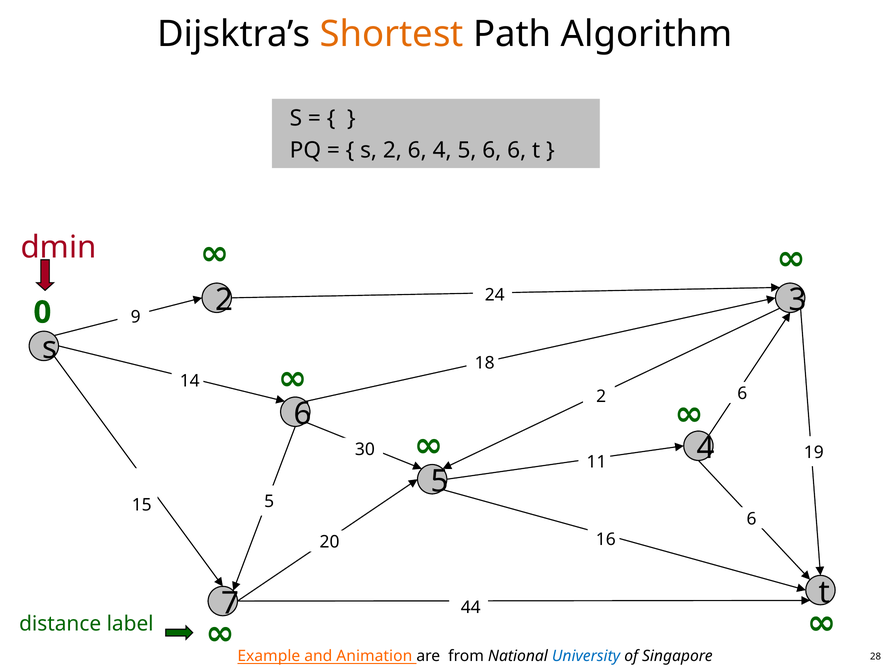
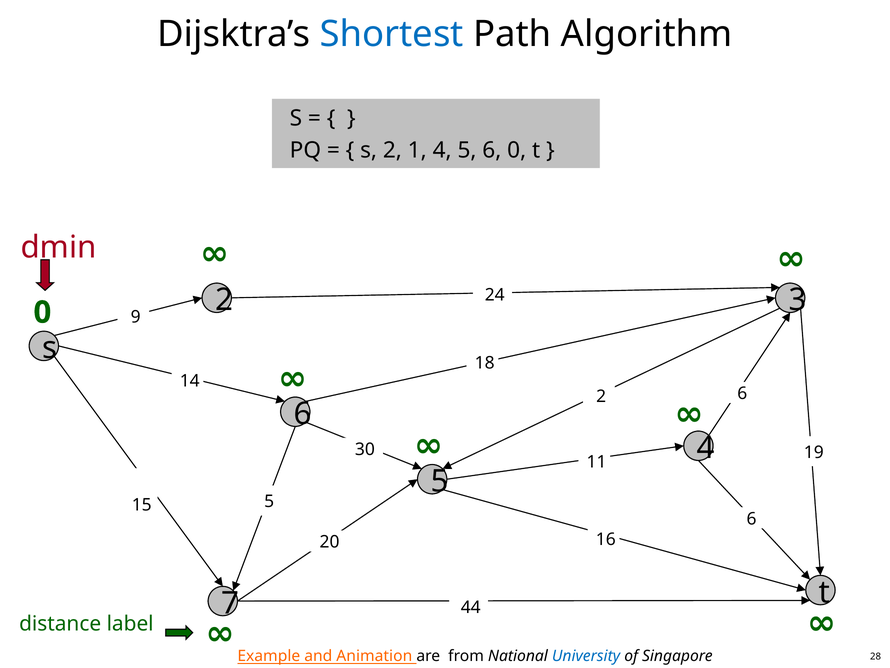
Shortest colour: orange -> blue
s 2 6: 6 -> 1
6 6: 6 -> 0
